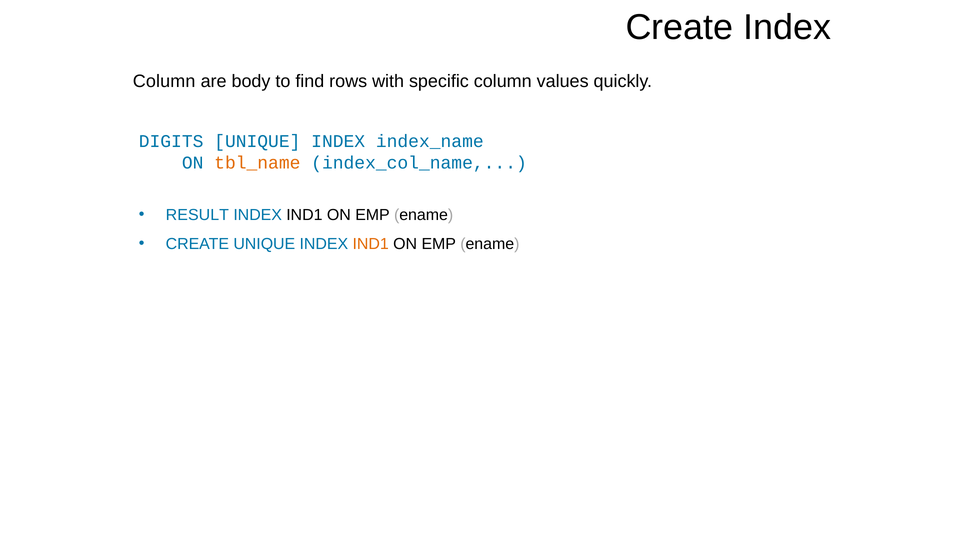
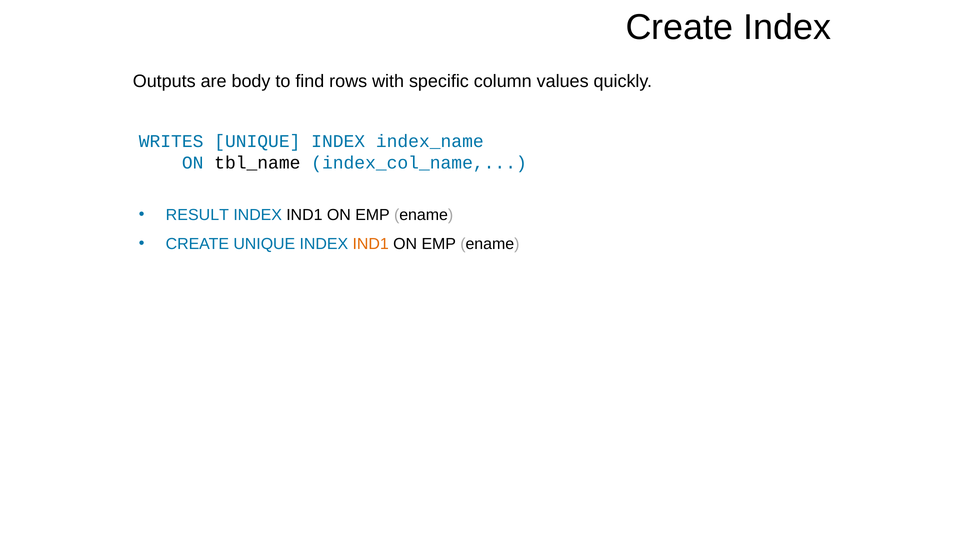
Column at (164, 81): Column -> Outputs
DIGITS: DIGITS -> WRITES
tbl_name colour: orange -> black
